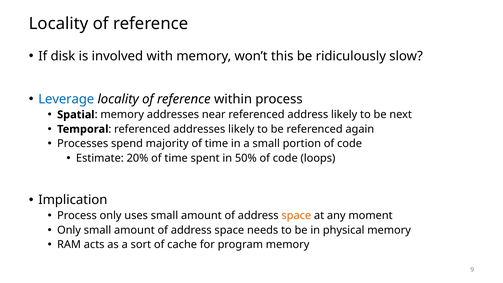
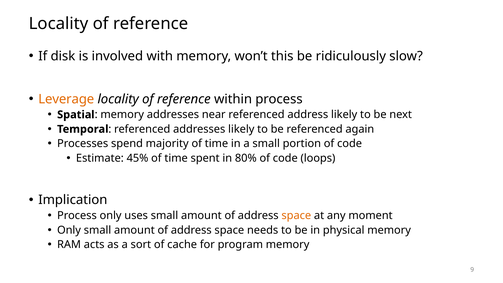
Leverage colour: blue -> orange
20%: 20% -> 45%
50%: 50% -> 80%
